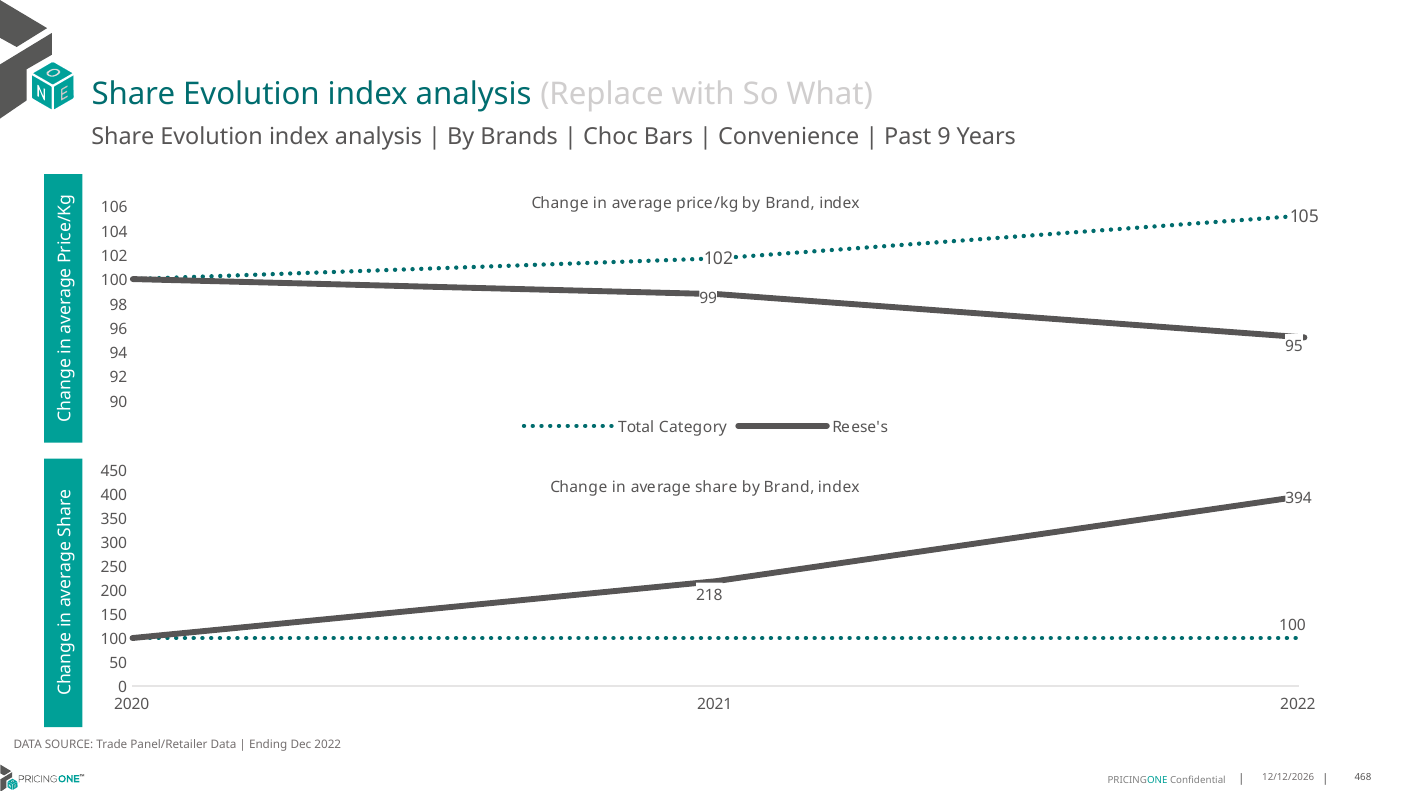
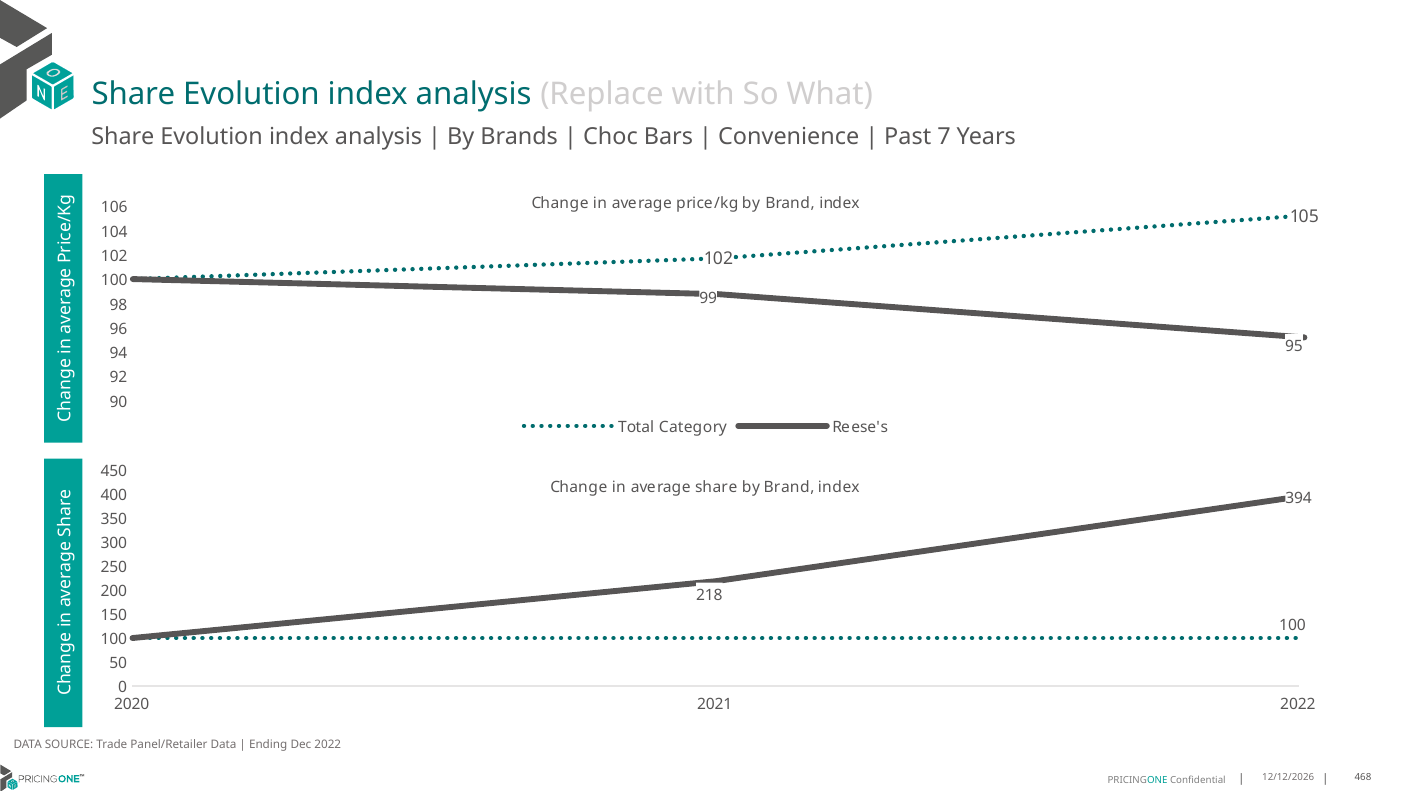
9: 9 -> 7
